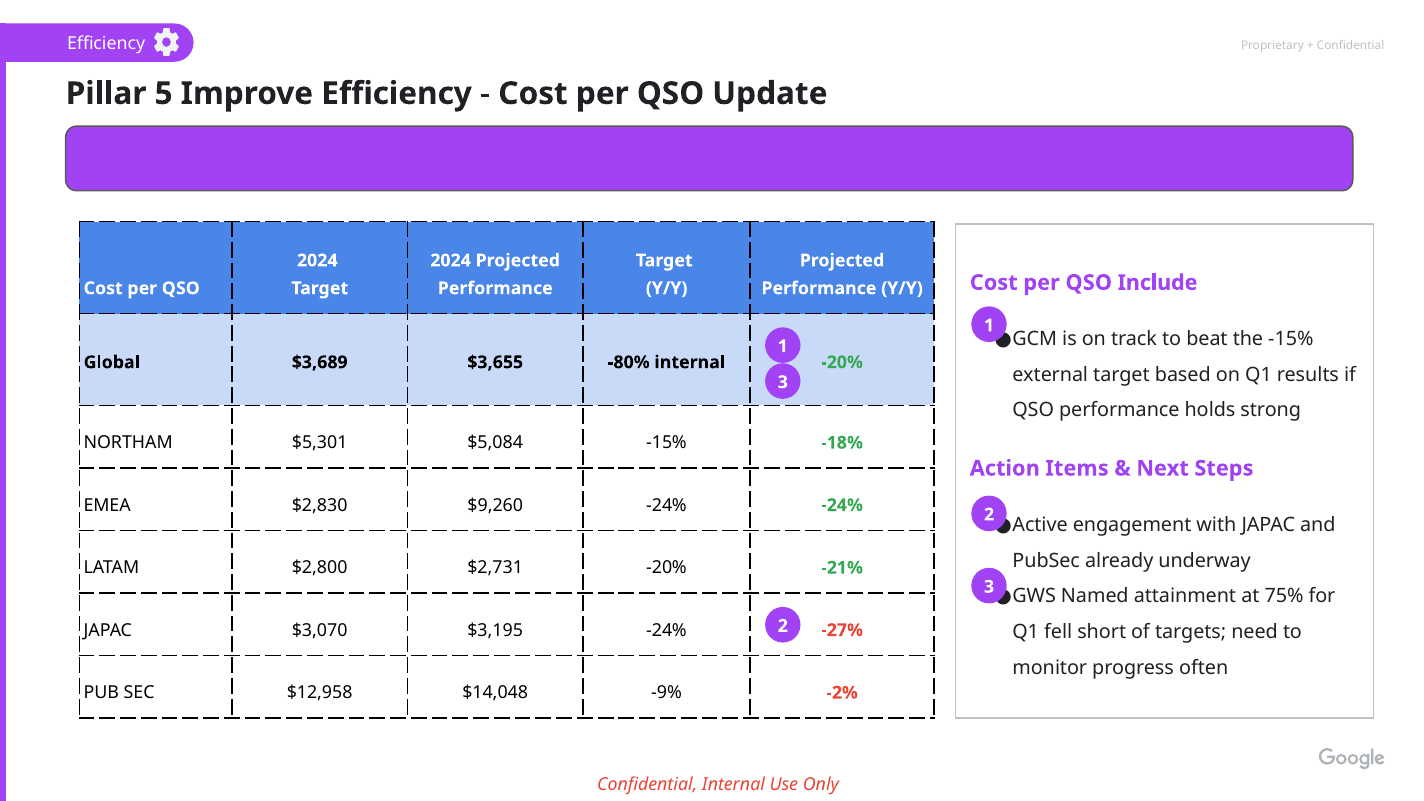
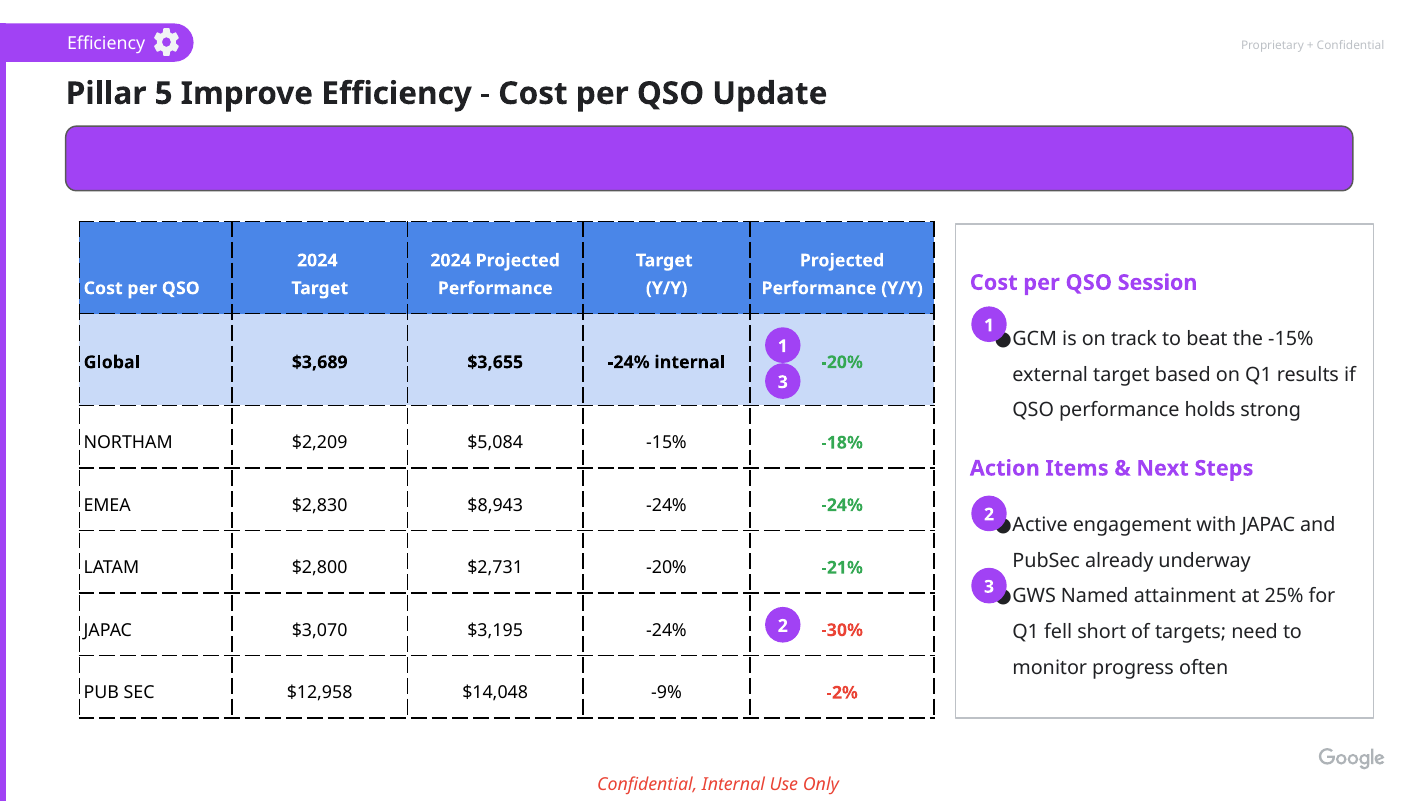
Include: Include -> Session
$3,655 -80%: -80% -> -24%
$5,301: $5,301 -> $2,209
$9,260: $9,260 -> $8,943
75%: 75% -> 25%
-27%: -27% -> -30%
